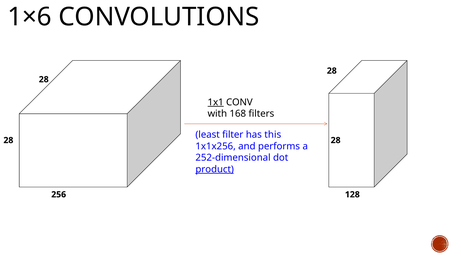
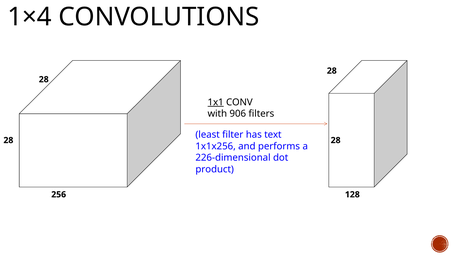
1×6: 1×6 -> 1×4
168: 168 -> 906
this: this -> text
252-dimensional: 252-dimensional -> 226-dimensional
product underline: present -> none
